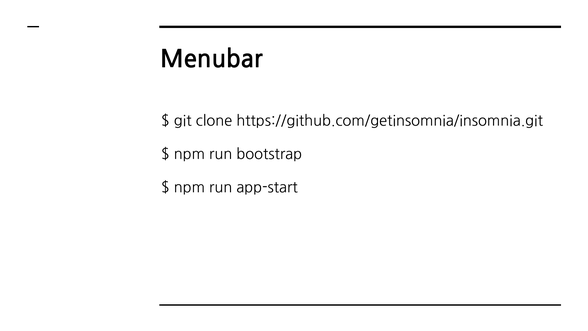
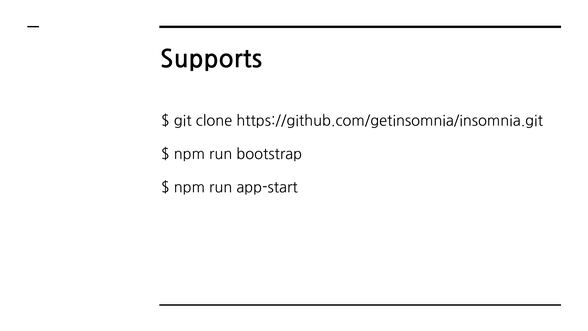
Menubar: Menubar -> Supports
